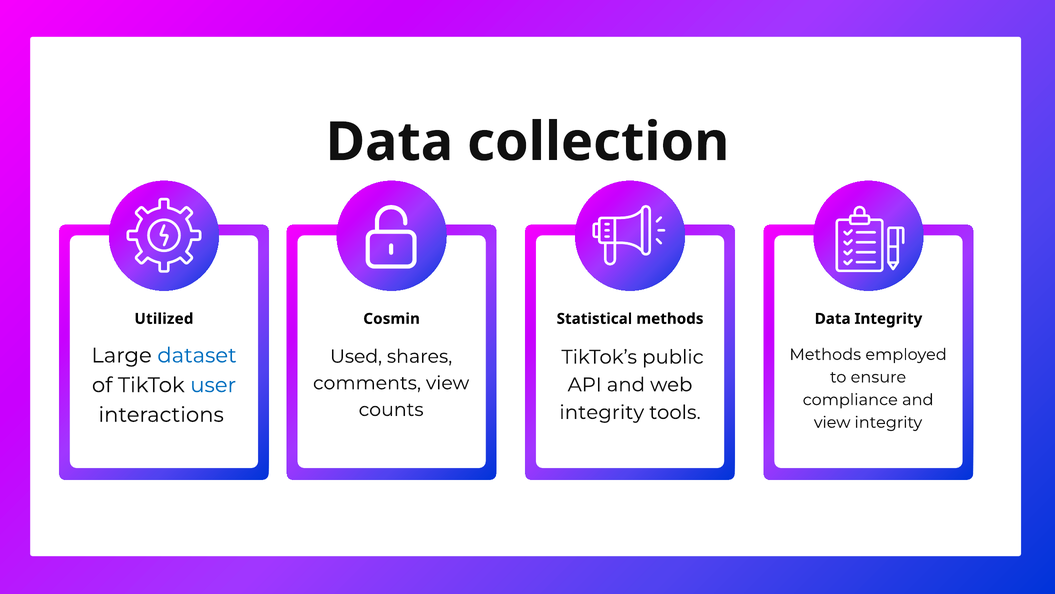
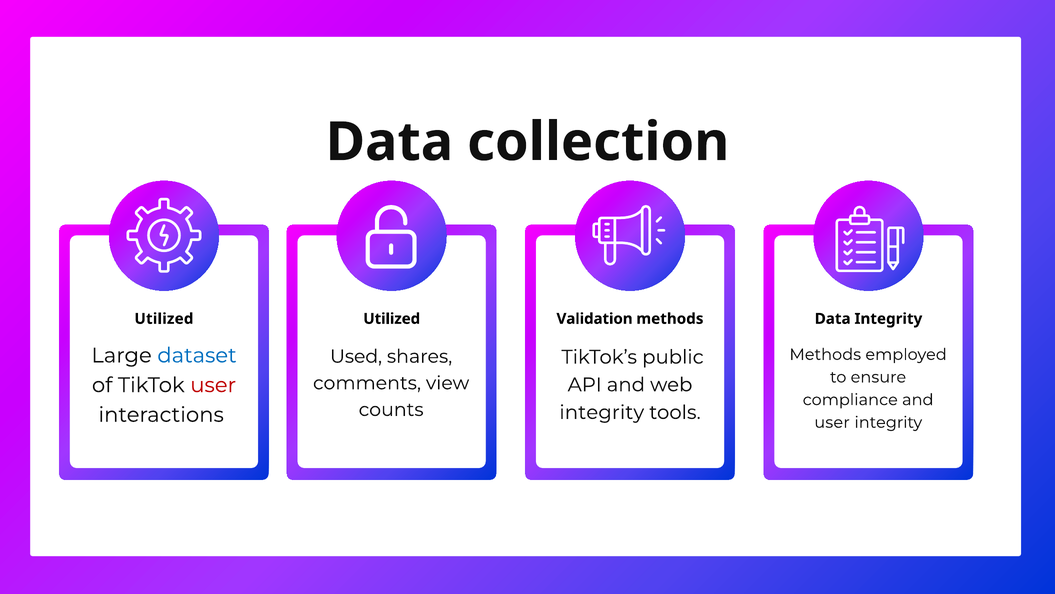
Cosmin at (392, 319): Cosmin -> Utilized
Statistical: Statistical -> Validation
user at (213, 385) colour: blue -> red
view at (832, 422): view -> user
